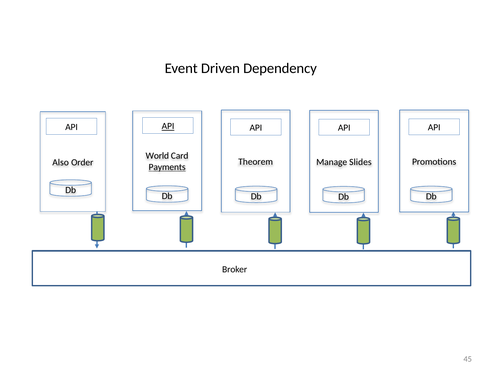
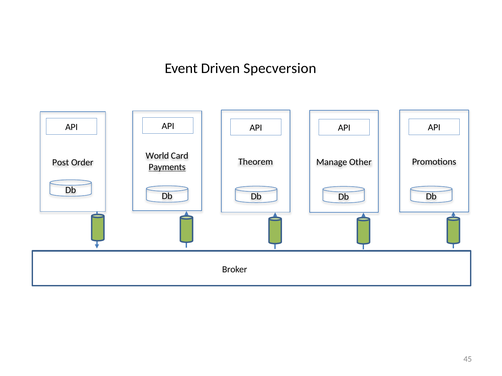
Dependency: Dependency -> Specversion
API at (168, 126) underline: present -> none
Slides: Slides -> Other
Also: Also -> Post
